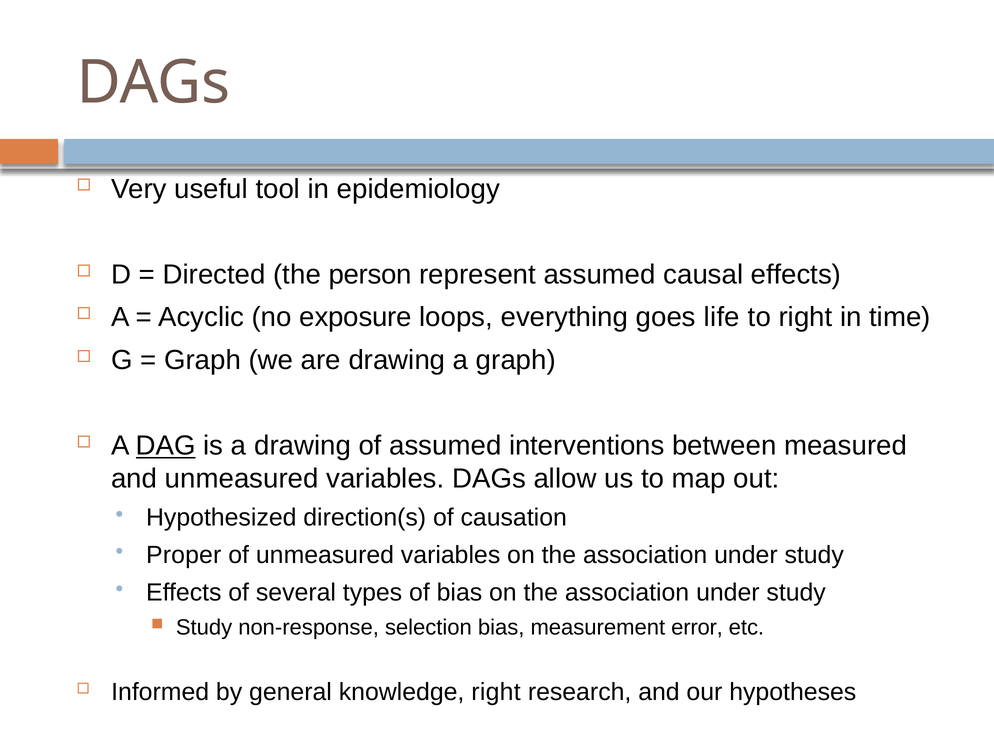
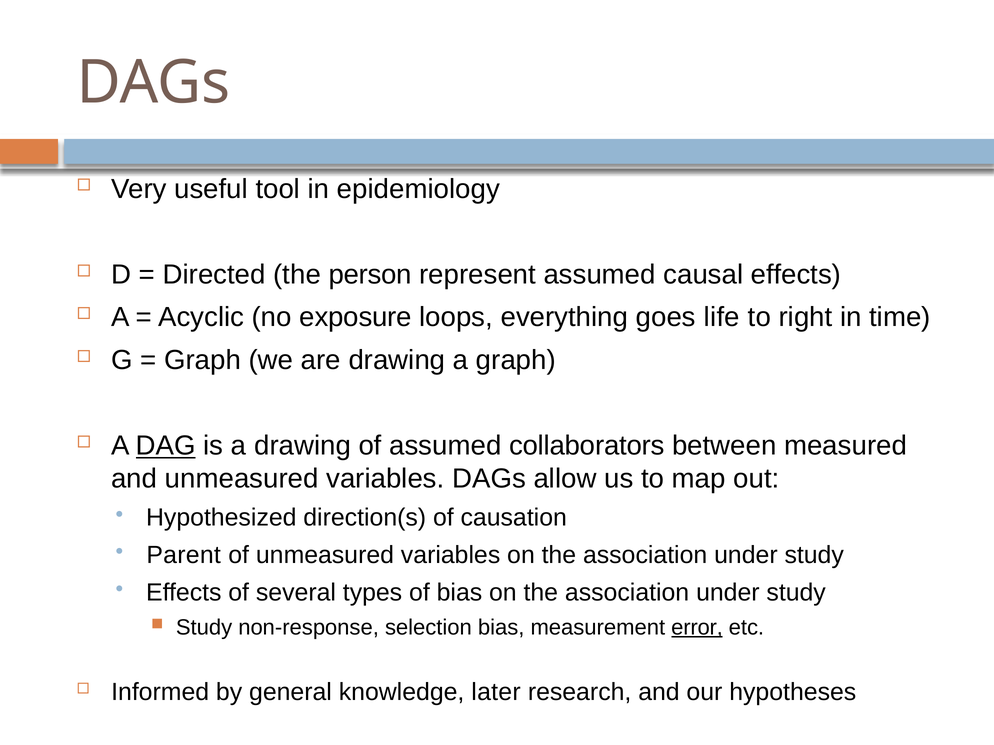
interventions: interventions -> collaborators
Proper: Proper -> Parent
error underline: none -> present
knowledge right: right -> later
